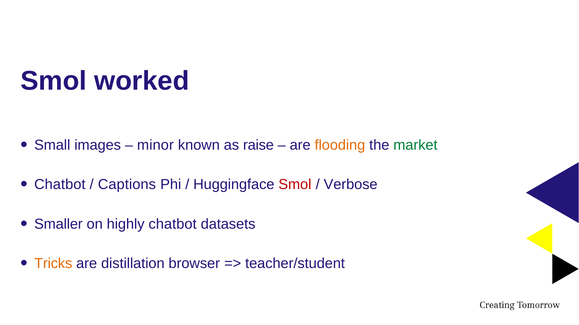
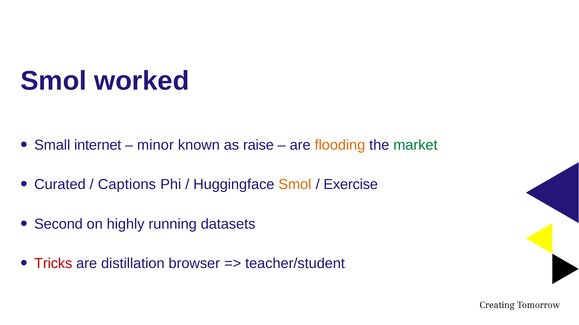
images: images -> internet
Chatbot at (60, 185): Chatbot -> Curated
Smol at (295, 185) colour: red -> orange
Verbose: Verbose -> Exercise
Smaller: Smaller -> Second
highly chatbot: chatbot -> running
Tricks colour: orange -> red
